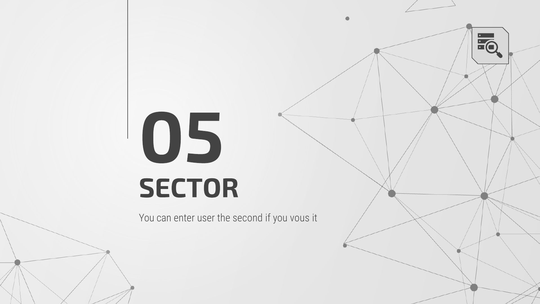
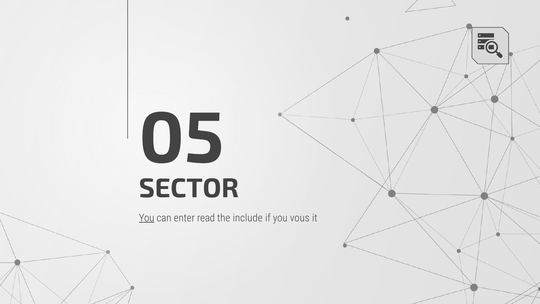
You at (147, 218) underline: none -> present
user: user -> read
second: second -> include
